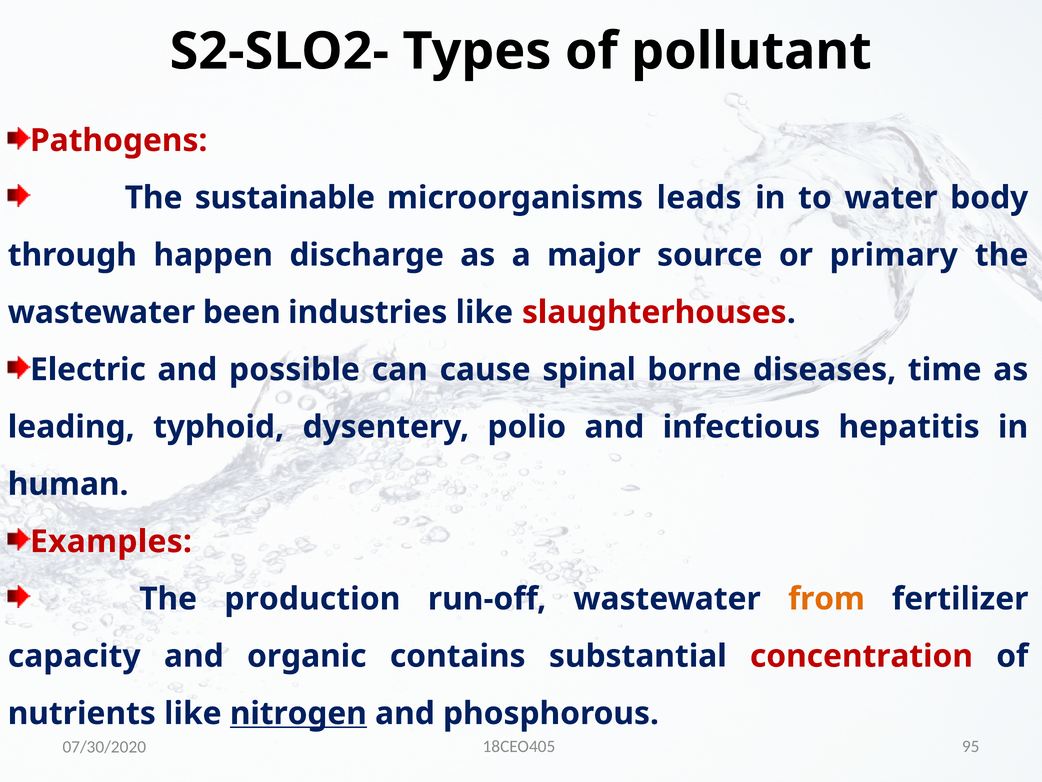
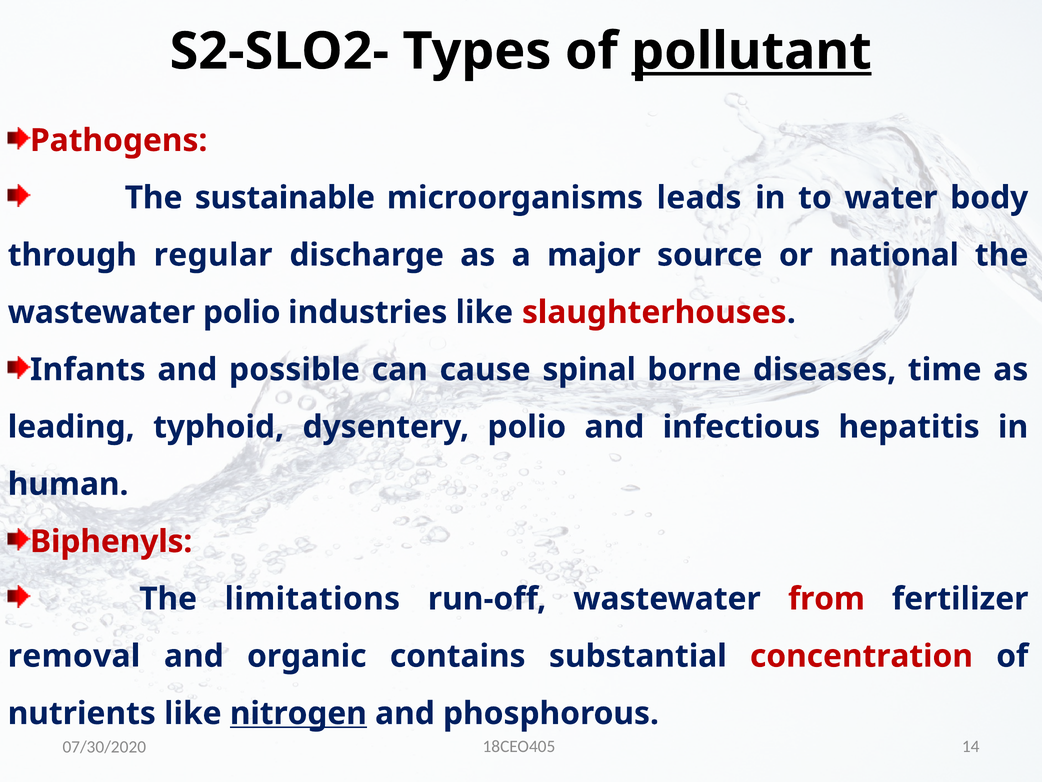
pollutant underline: none -> present
happen: happen -> regular
primary: primary -> national
wastewater been: been -> polio
Electric: Electric -> Infants
Examples: Examples -> Biphenyls
production: production -> limitations
from colour: orange -> red
capacity: capacity -> removal
95: 95 -> 14
